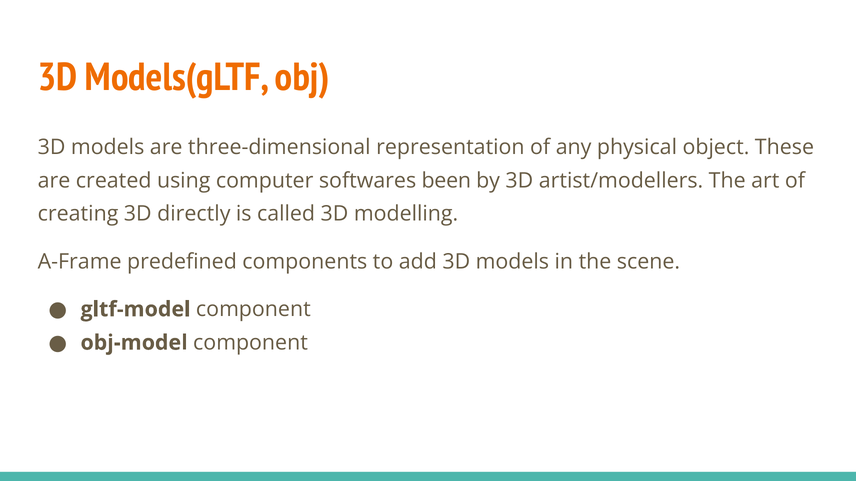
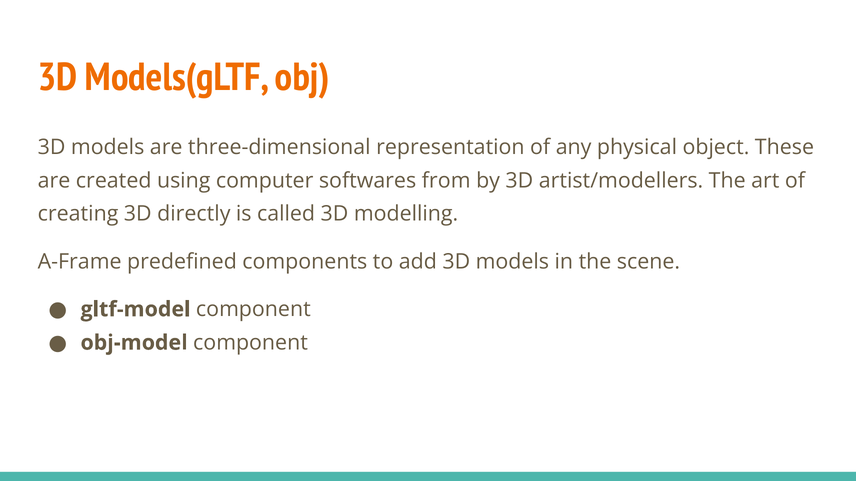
been: been -> from
